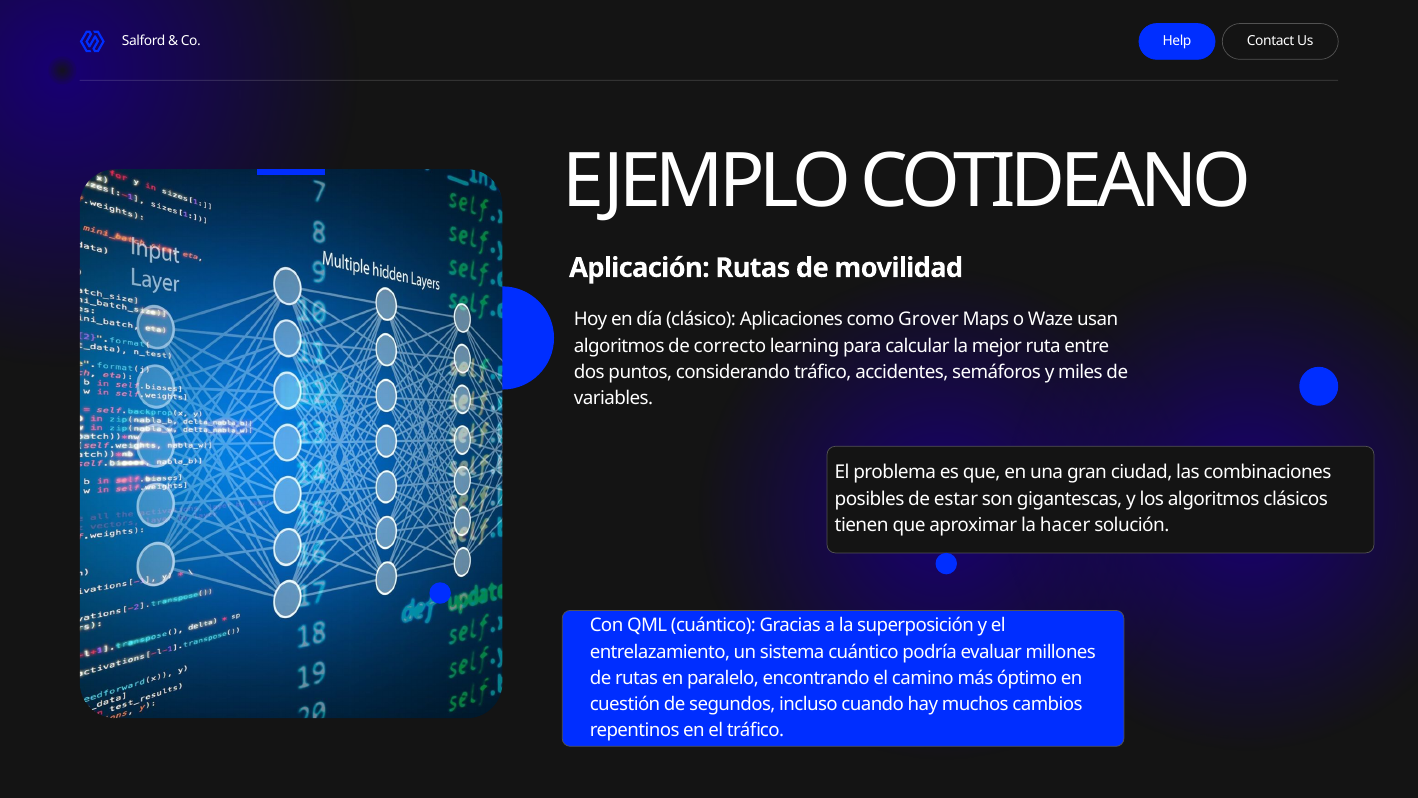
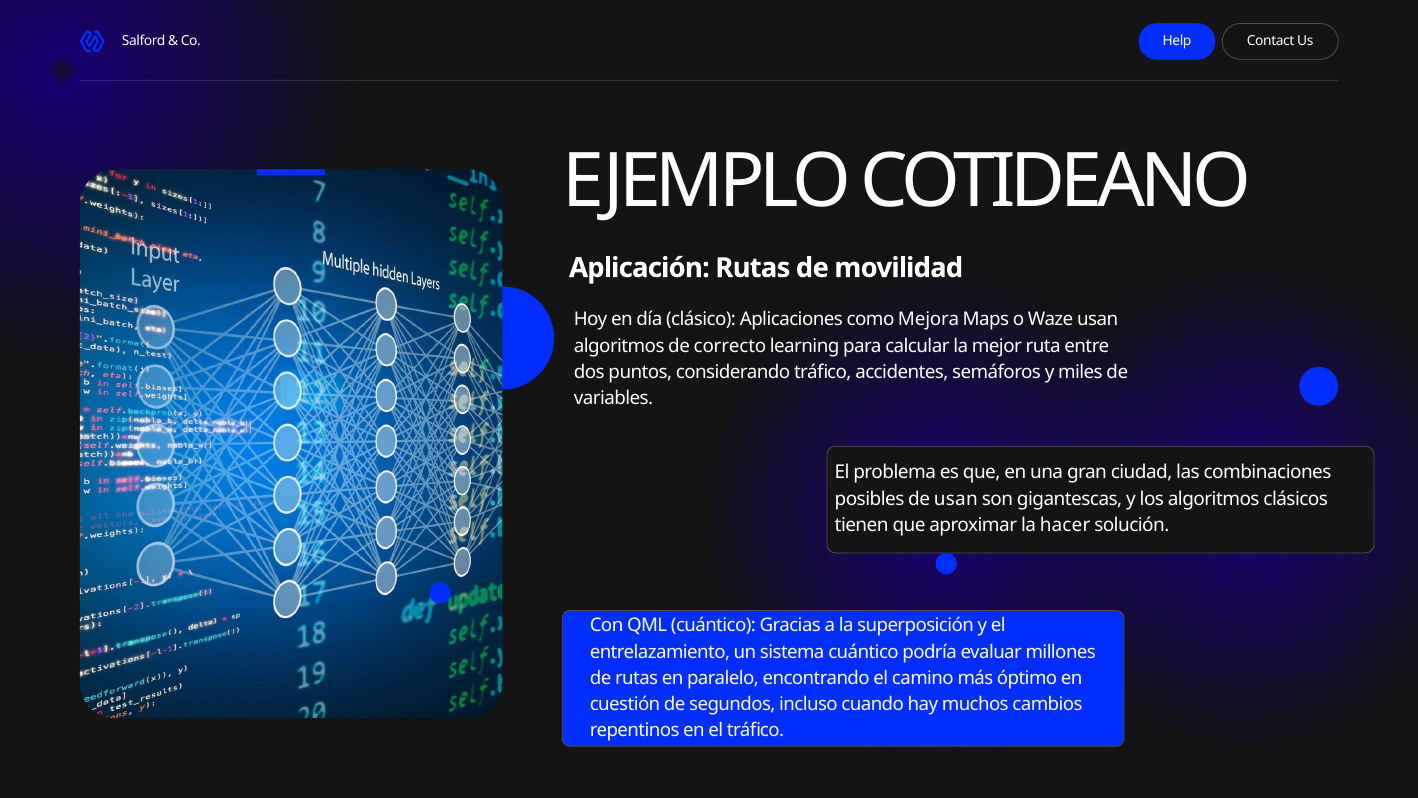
Grover: Grover -> Mejora
de estar: estar -> usan
